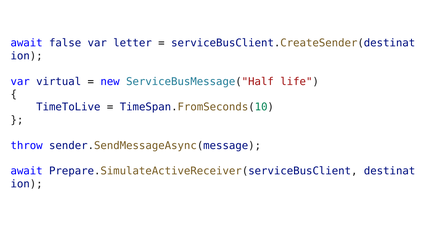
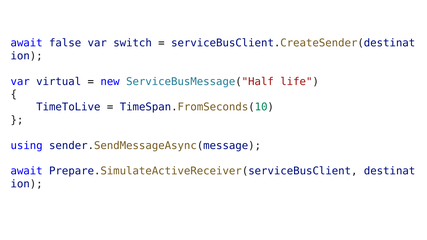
letter: letter -> switch
throw: throw -> using
